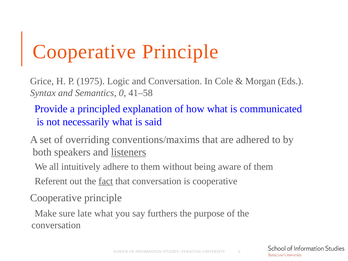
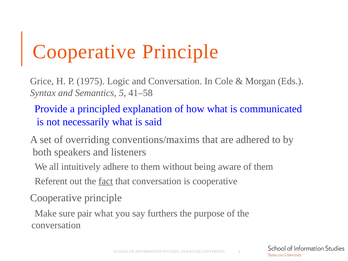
0: 0 -> 5
listeners underline: present -> none
late: late -> pair
